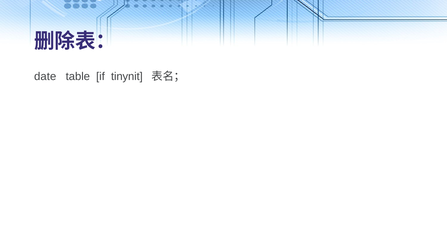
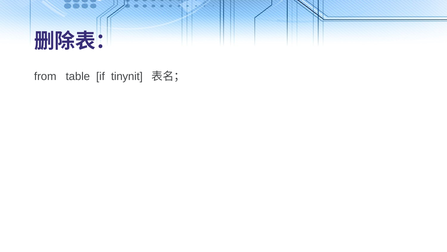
date: date -> from
